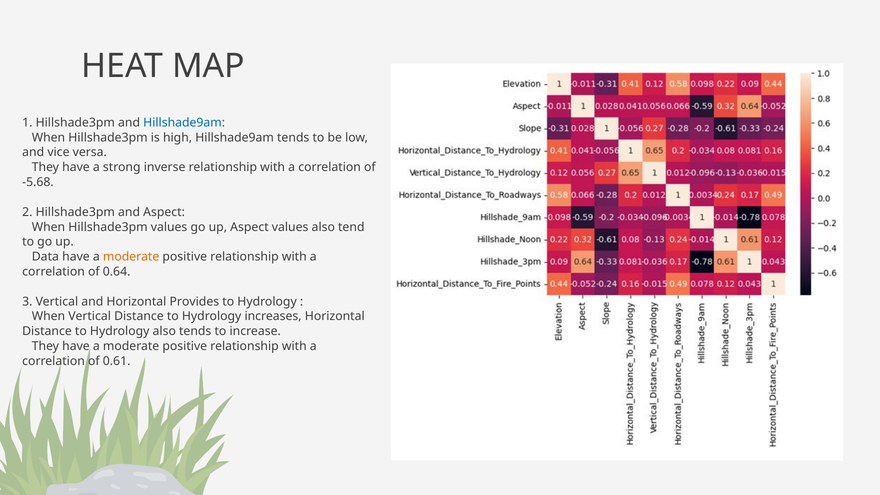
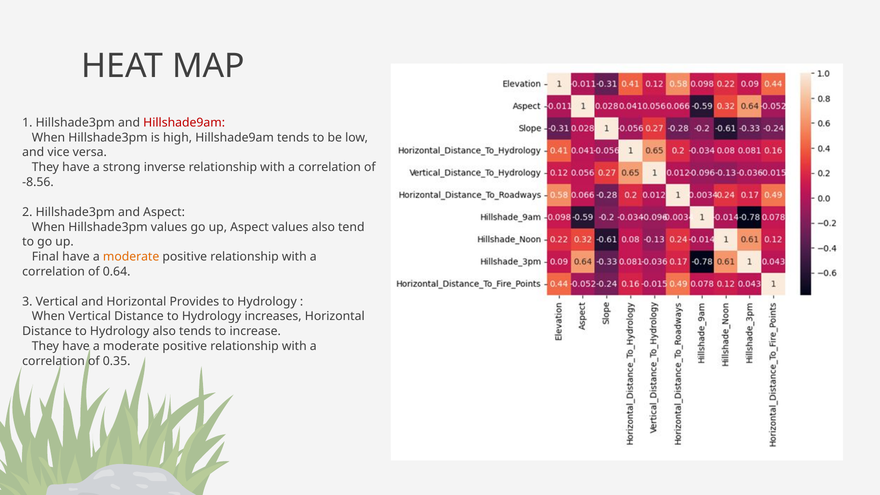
Hillshade9am at (184, 123) colour: blue -> red
-5.68: -5.68 -> -8.56
Data: Data -> Final
0.61: 0.61 -> 0.35
